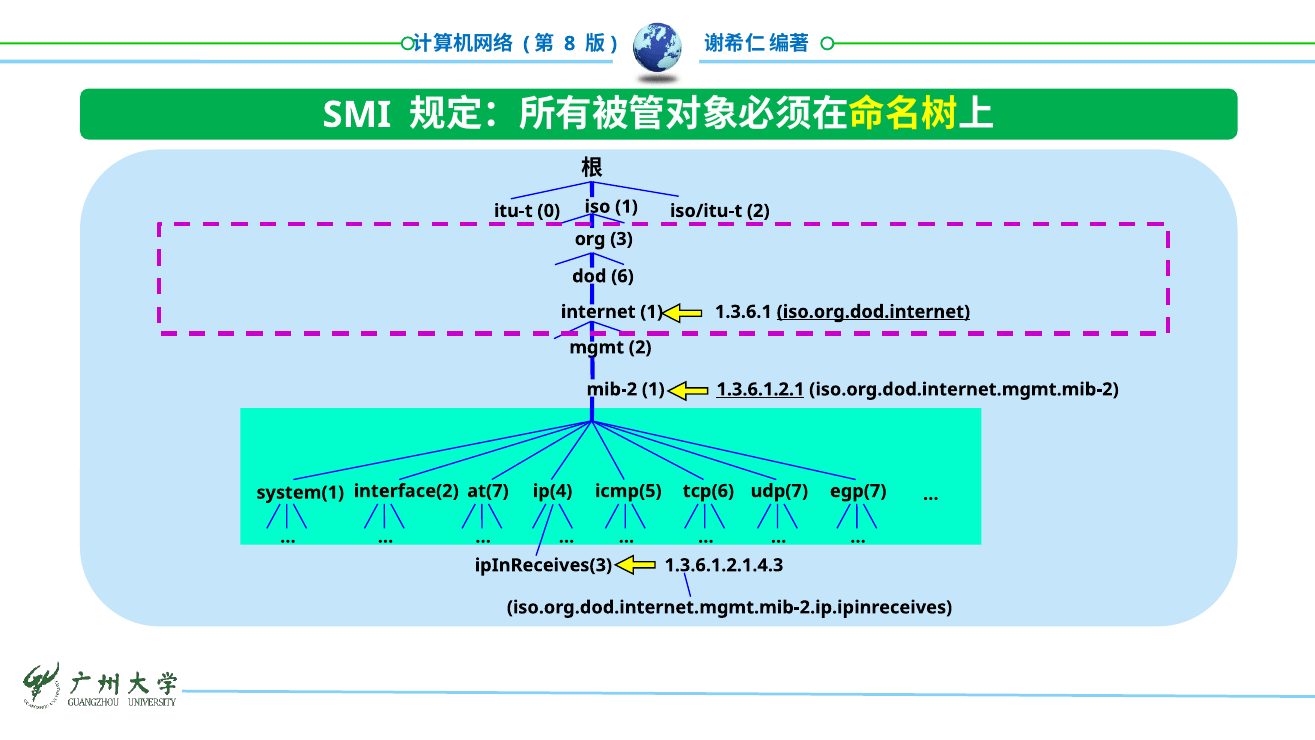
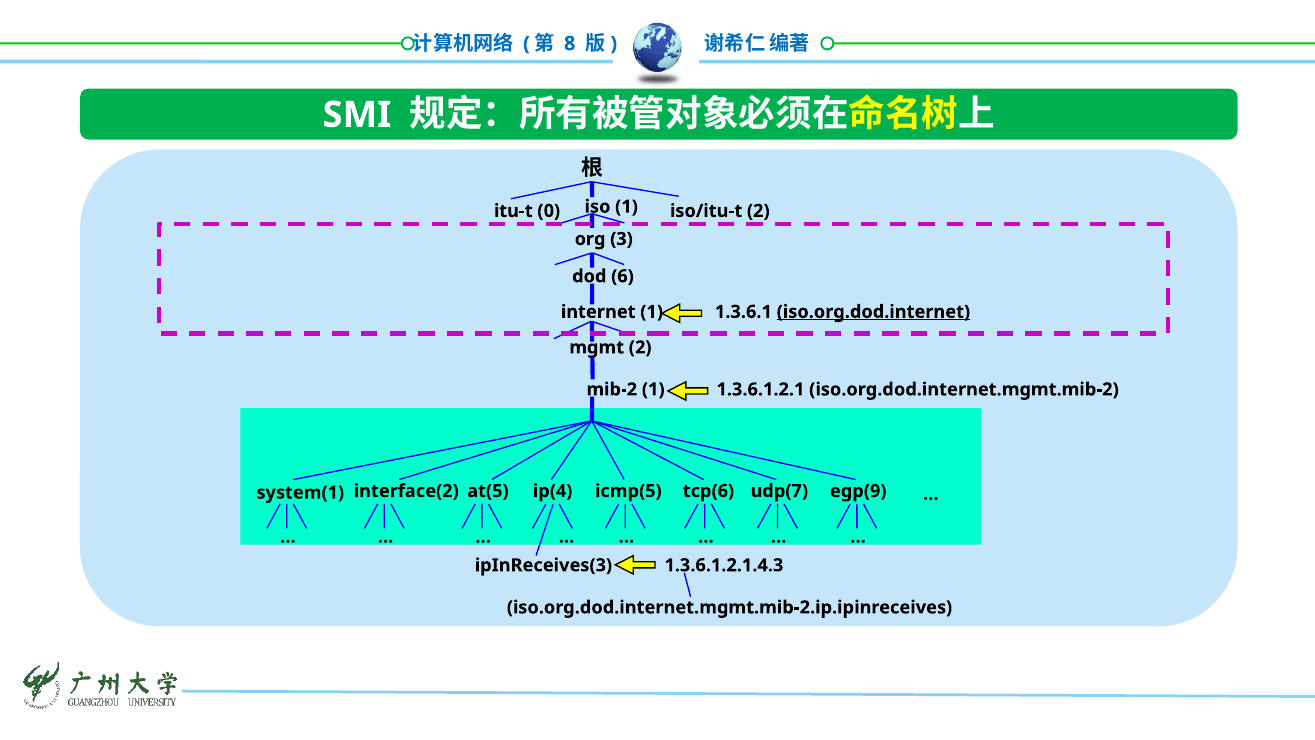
1.3.6.1.2.1 underline: present -> none
at(7: at(7 -> at(5
egp(7: egp(7 -> egp(9
